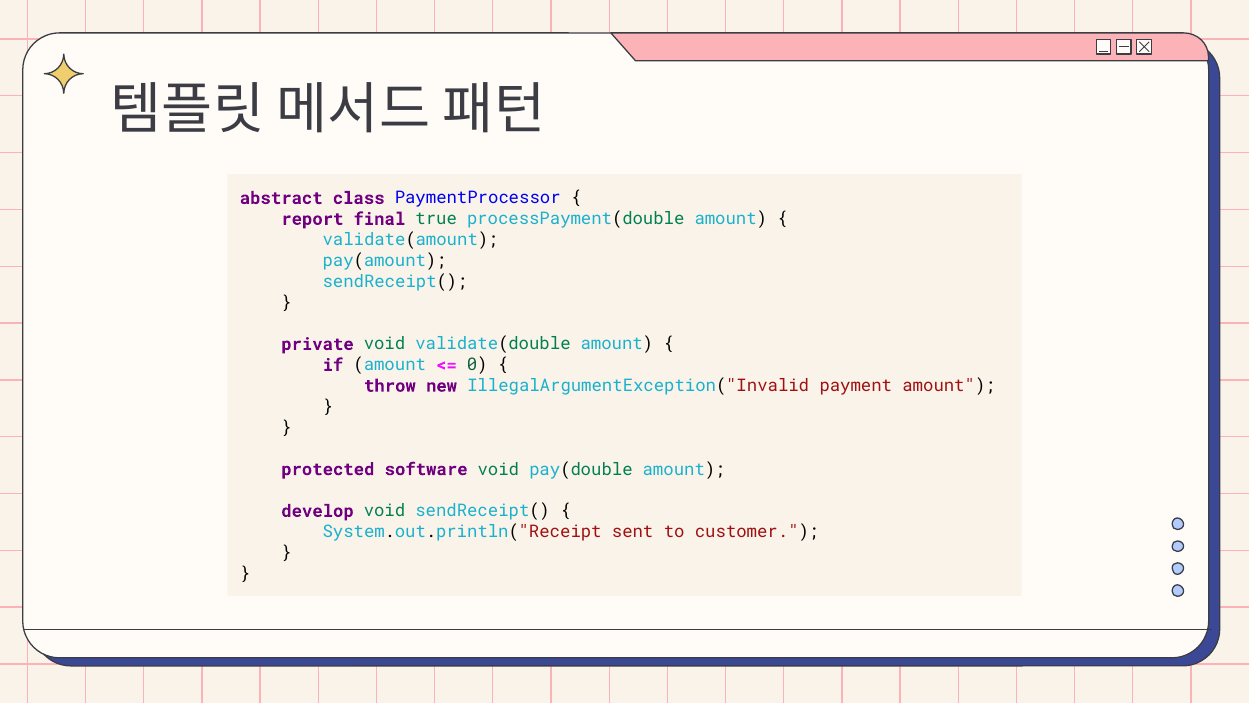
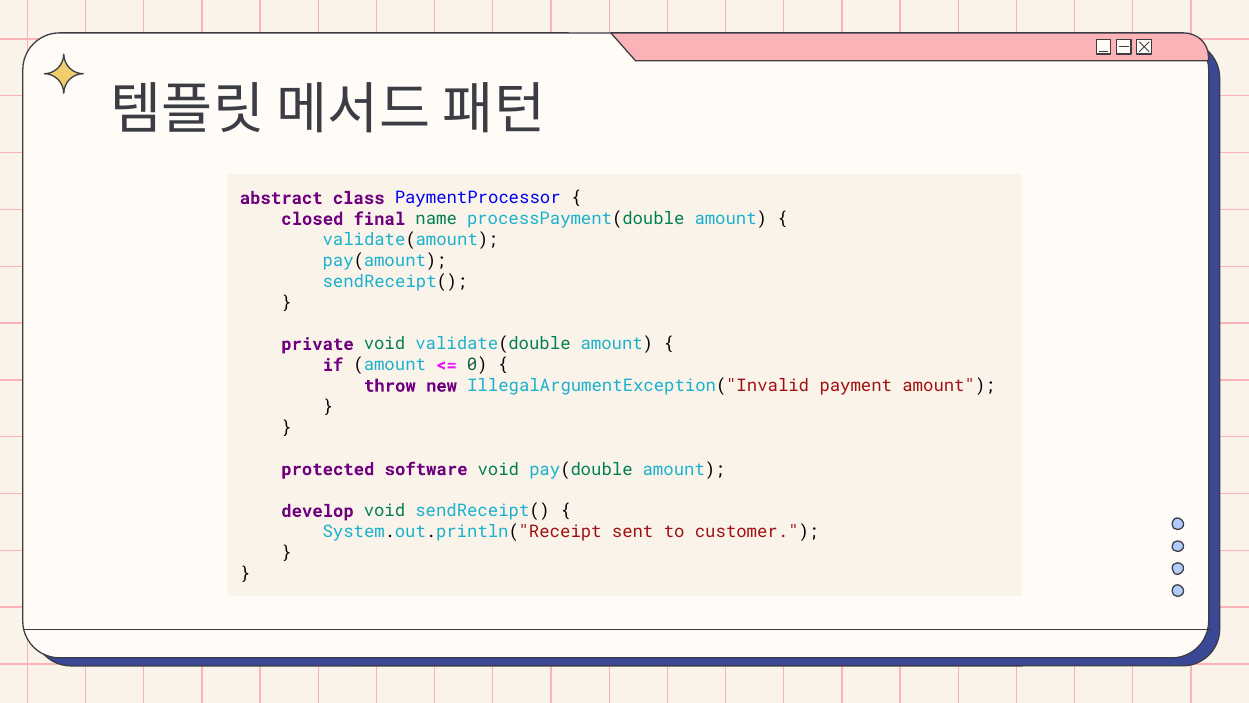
report: report -> closed
true: true -> name
